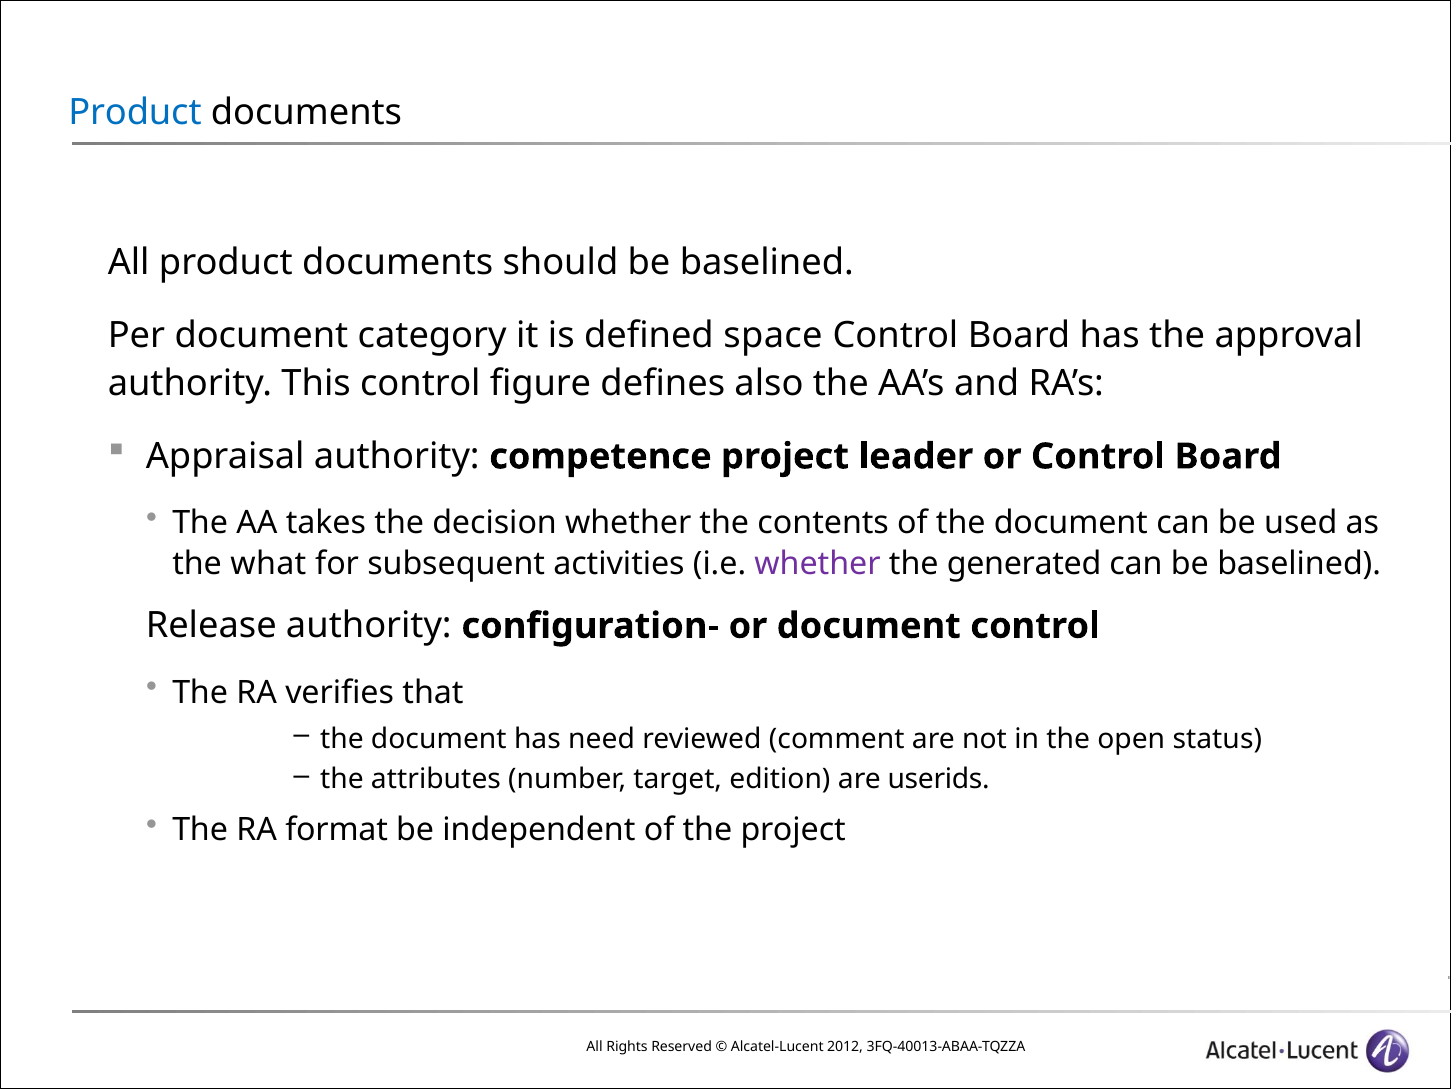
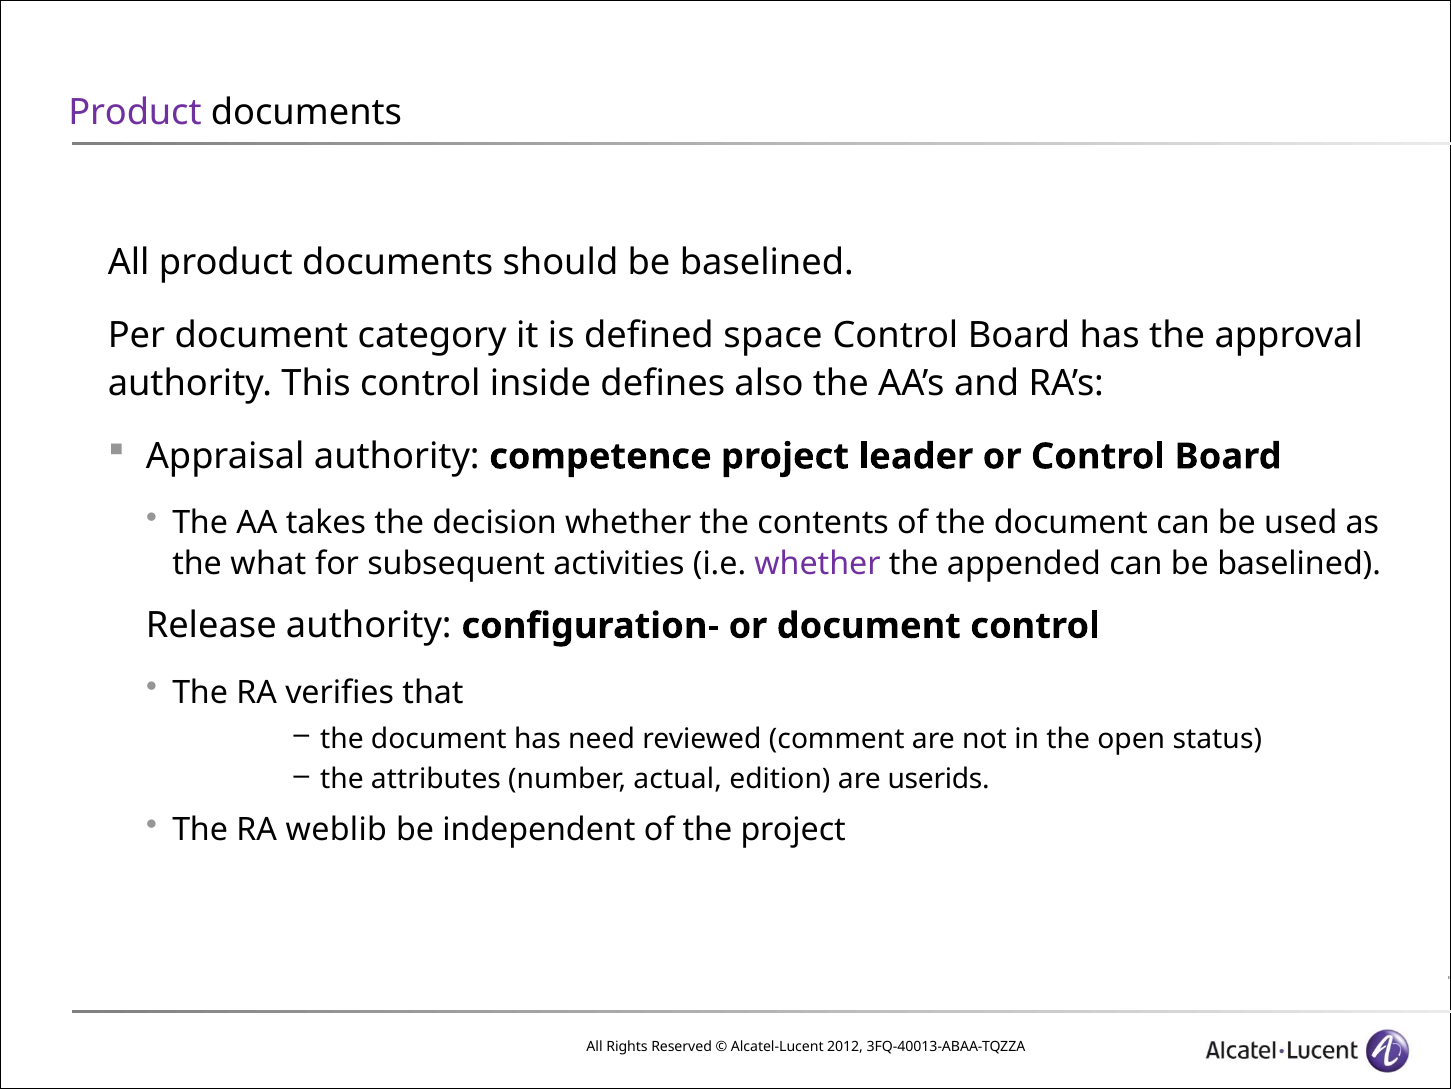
Product at (135, 113) colour: blue -> purple
figure: figure -> inside
generated: generated -> appended
target: target -> actual
format: format -> weblib
